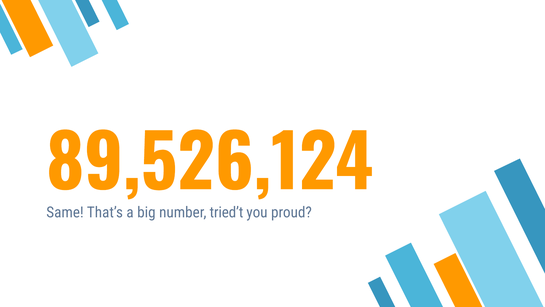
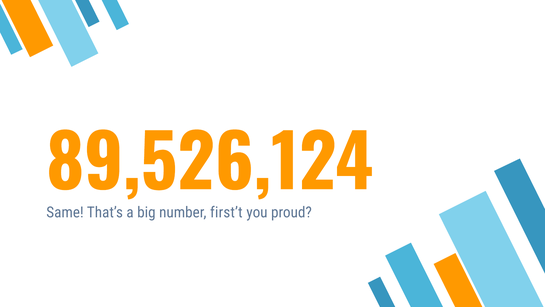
tried’t: tried’t -> first’t
